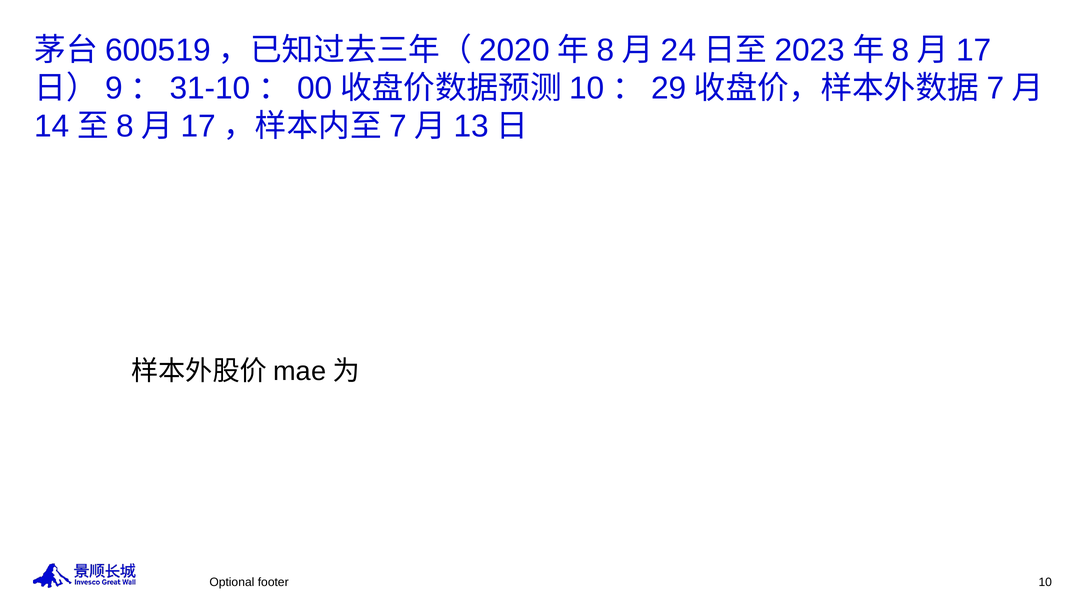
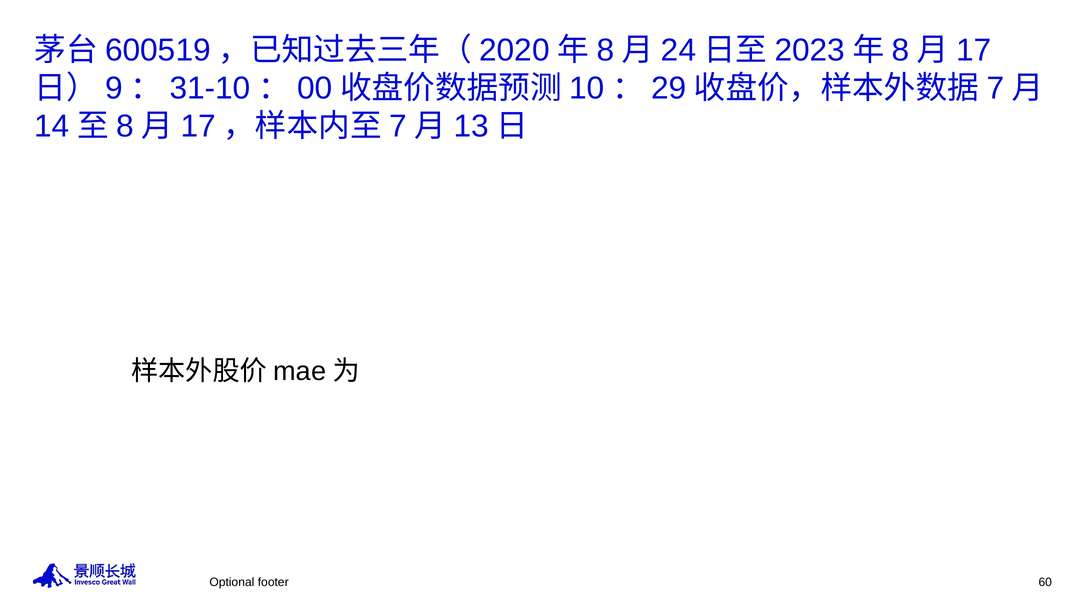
10: 10 -> 60
